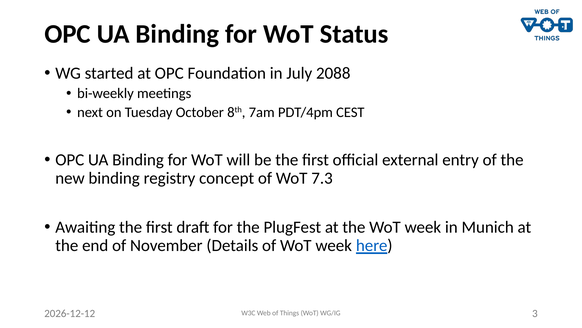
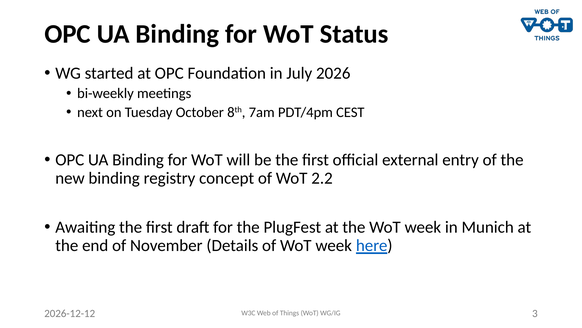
2088: 2088 -> 2026
7.3: 7.3 -> 2.2
